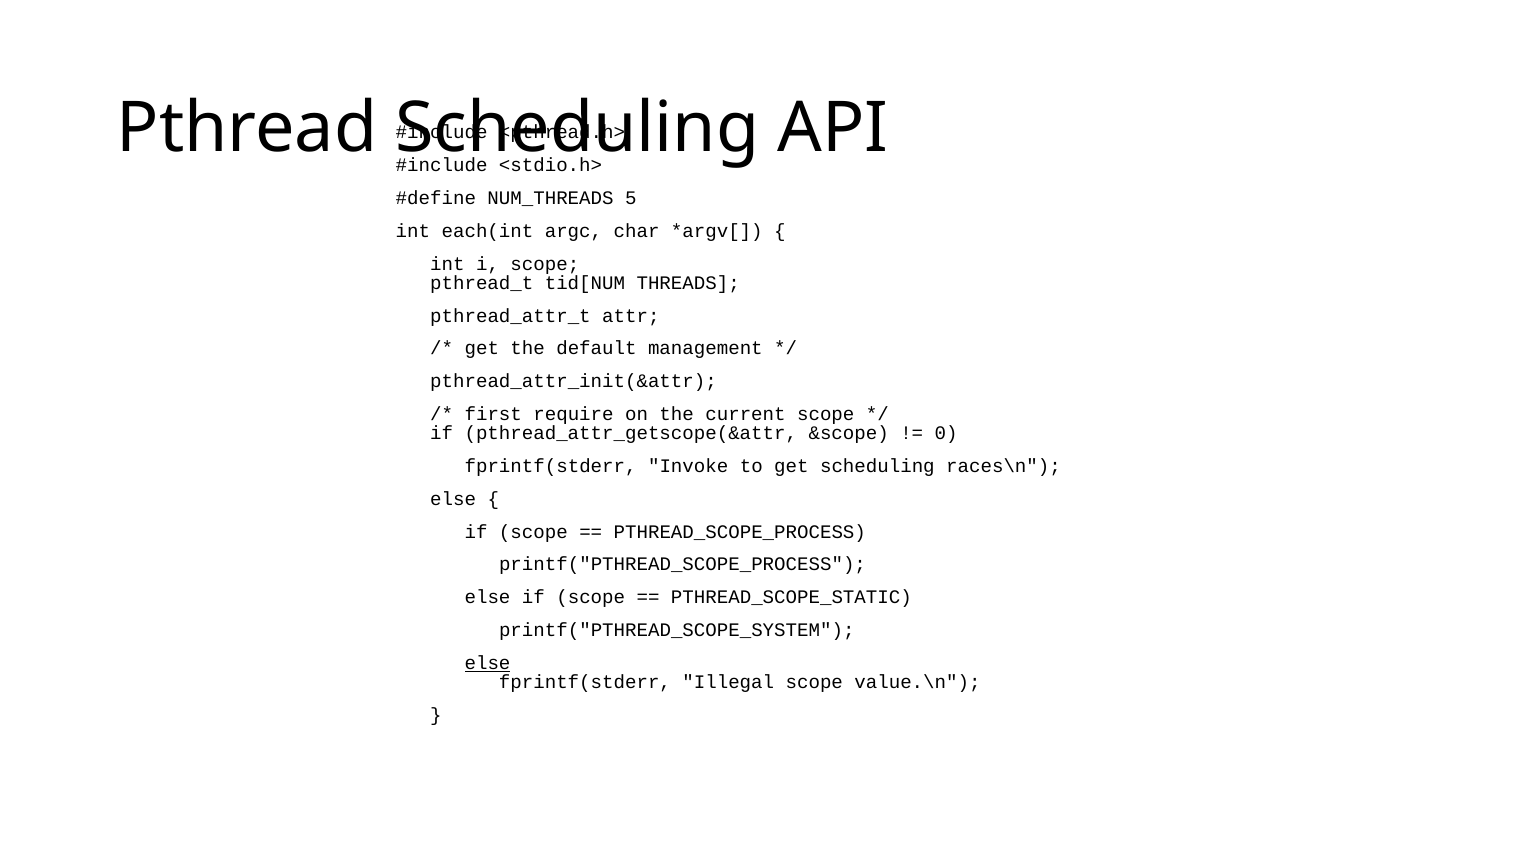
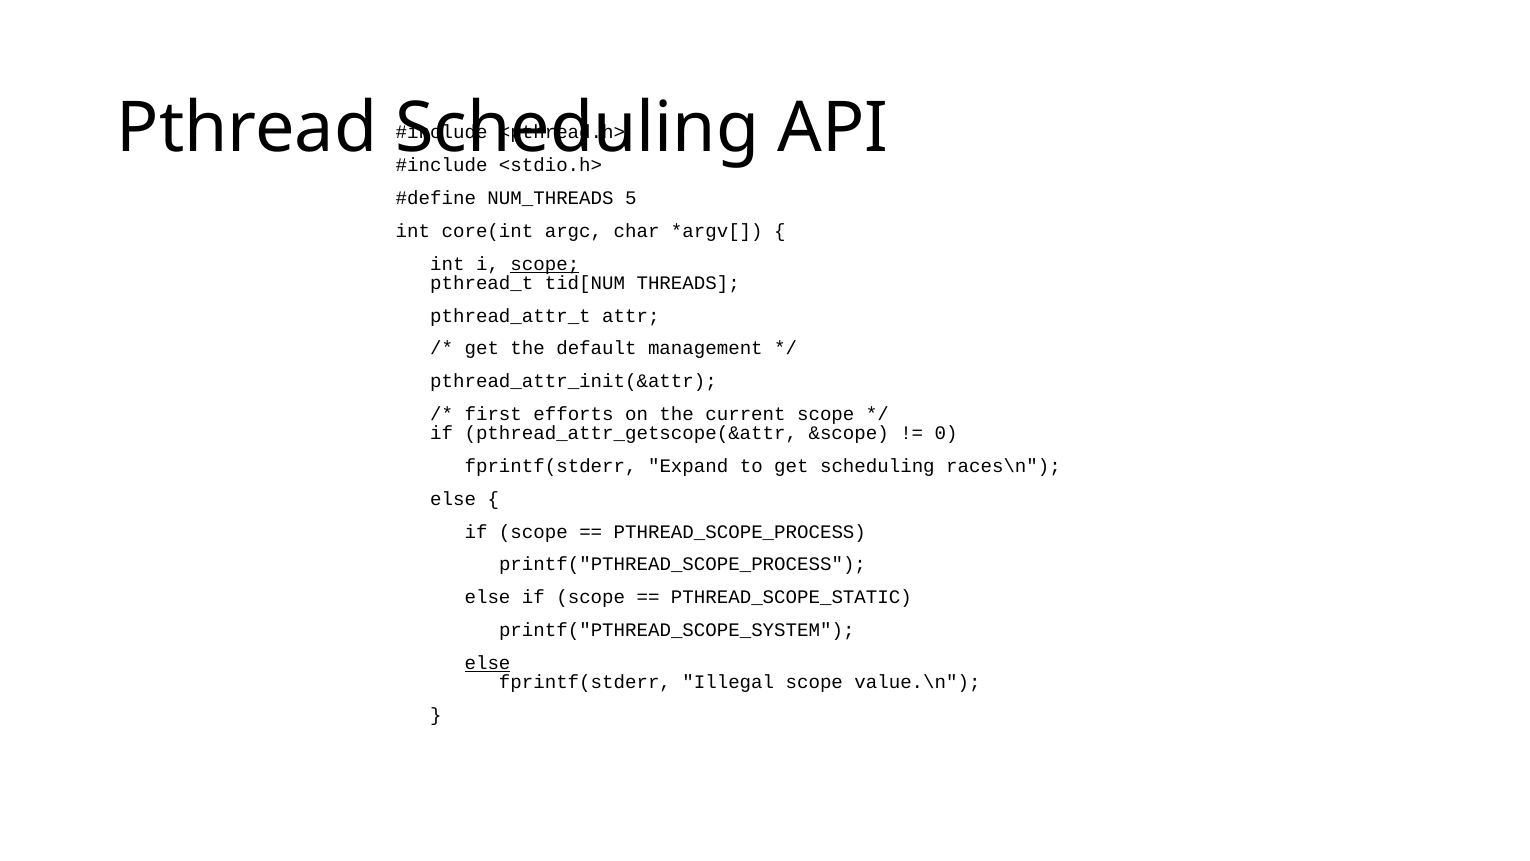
each(int: each(int -> core(int
scope at (545, 264) underline: none -> present
require: require -> efforts
Invoke: Invoke -> Expand
